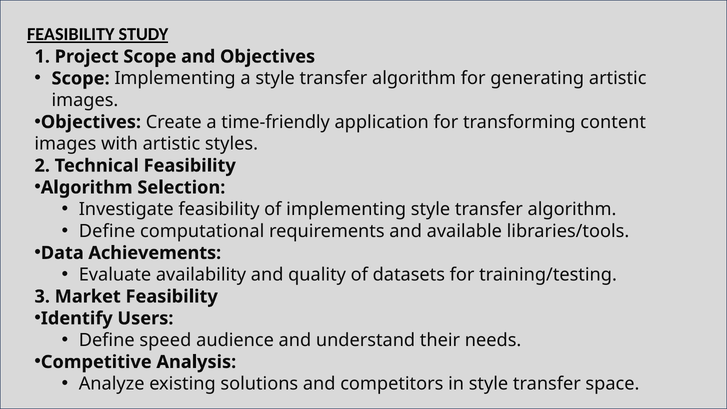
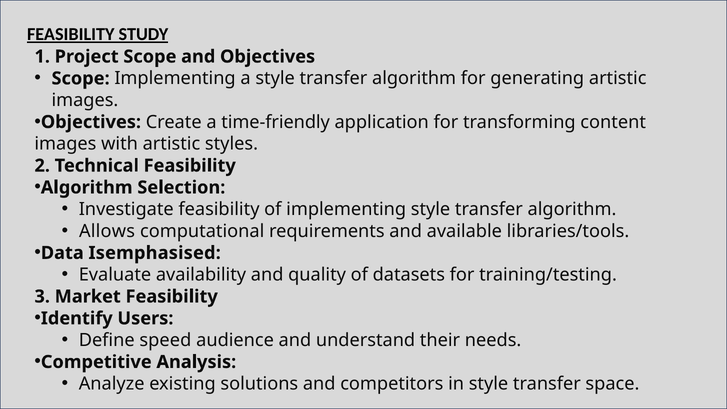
Define at (107, 231): Define -> Allows
Achievements: Achievements -> Isemphasised
